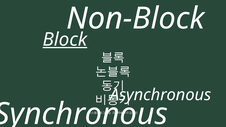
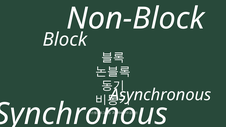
Block underline: present -> none
